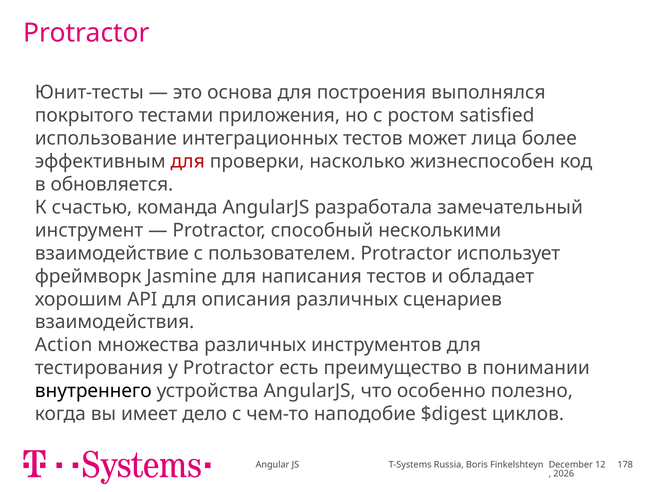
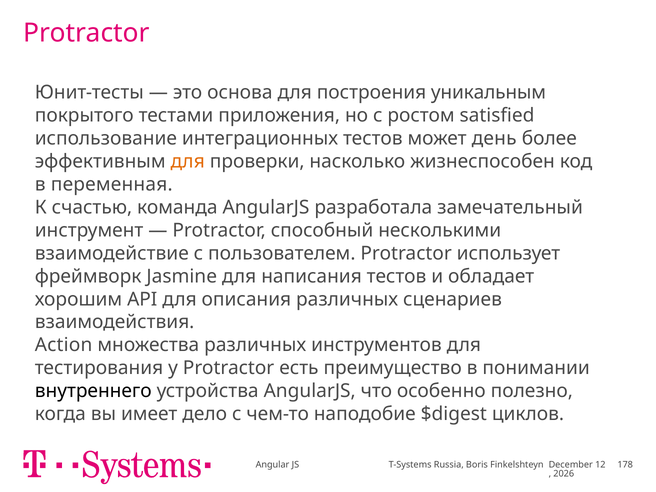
выполнялся: выполнялся -> уникальным
лица: лица -> день
для at (188, 161) colour: red -> orange
обновляется: обновляется -> переменная
